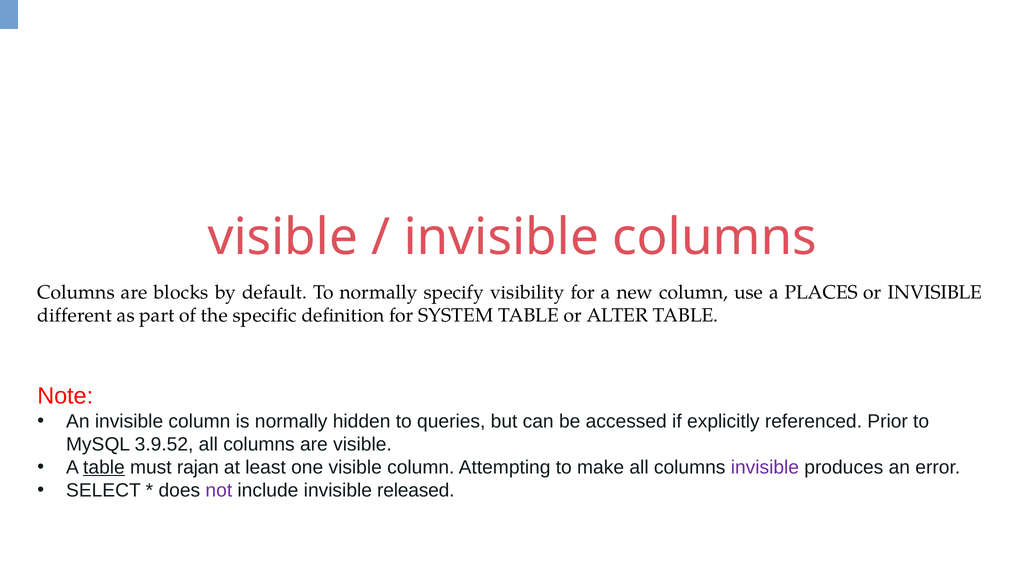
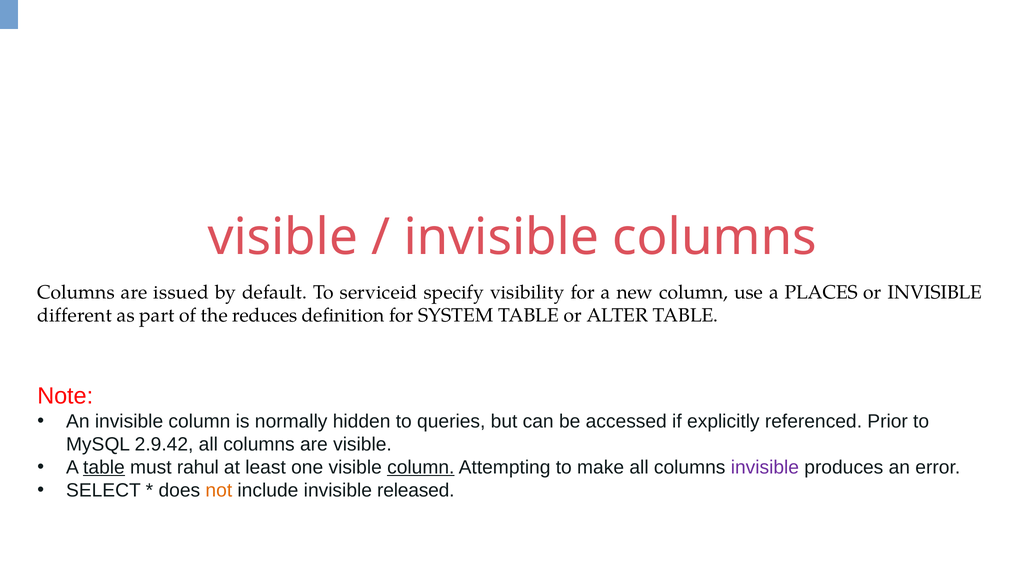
blocks: blocks -> issued
To normally: normally -> serviceid
specific: specific -> reduces
3.9.52: 3.9.52 -> 2.9.42
rajan: rajan -> rahul
column at (421, 468) underline: none -> present
not colour: purple -> orange
